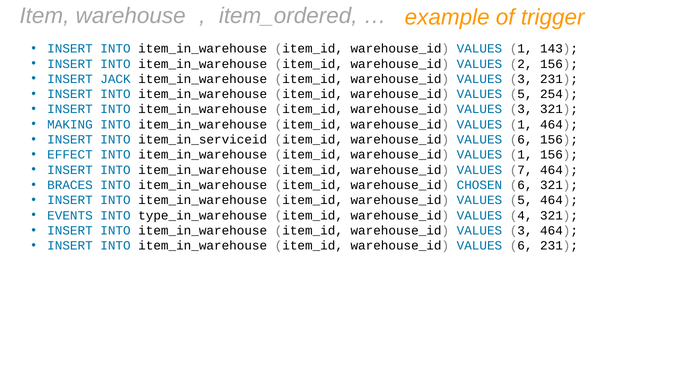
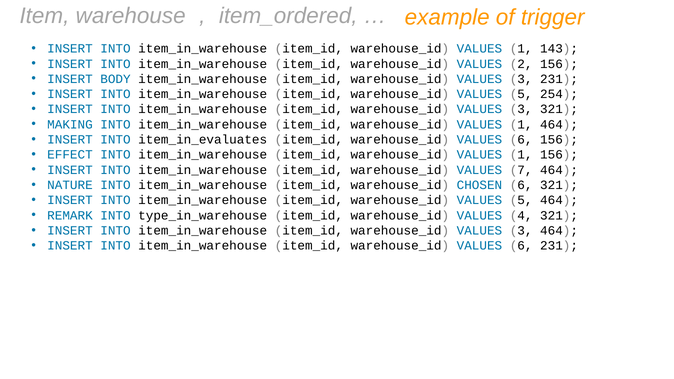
JACK: JACK -> BODY
item_in_serviceid: item_in_serviceid -> item_in_evaluates
BRACES: BRACES -> NATURE
EVENTS: EVENTS -> REMARK
